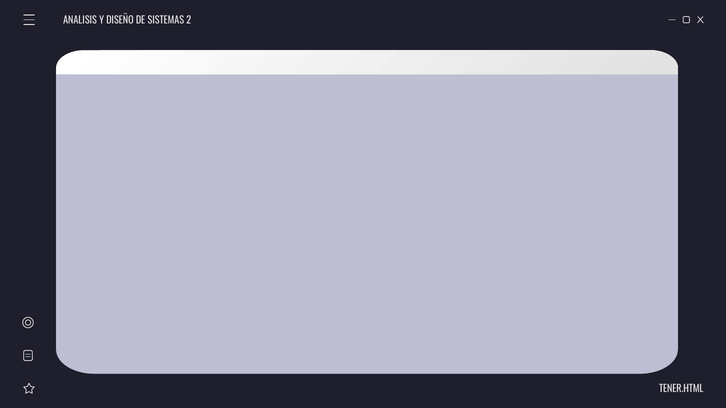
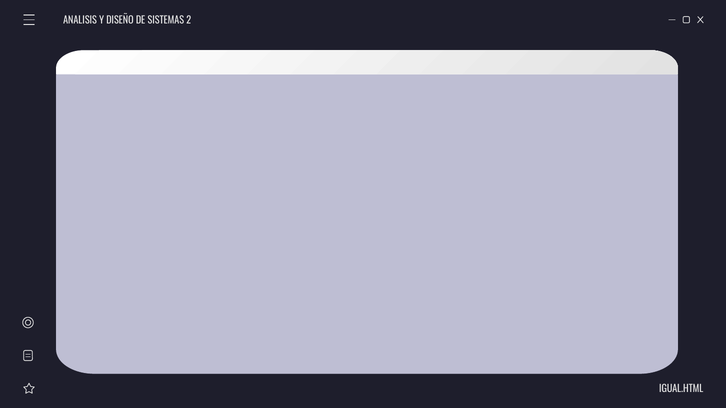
TENER.HTML: TENER.HTML -> IGUAL.HTML
